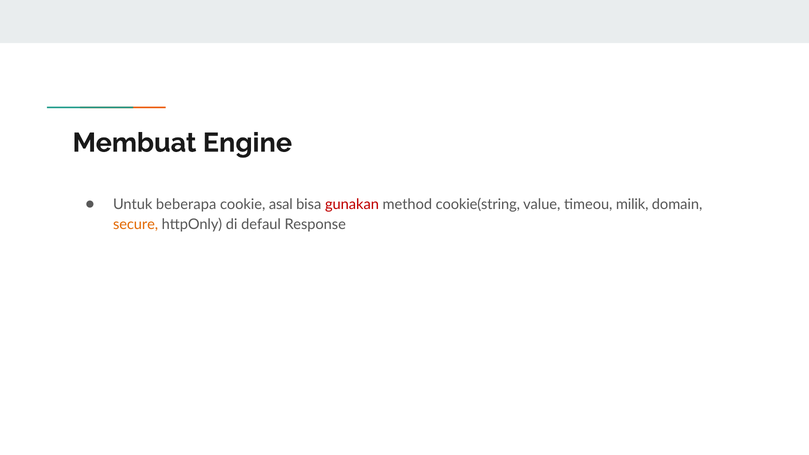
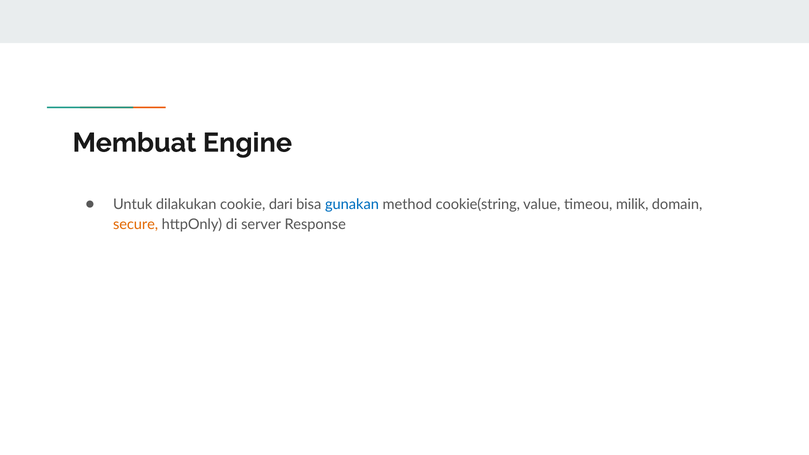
beberapa: beberapa -> dilakukan
asal: asal -> dari
gunakan colour: red -> blue
defaul: defaul -> server
